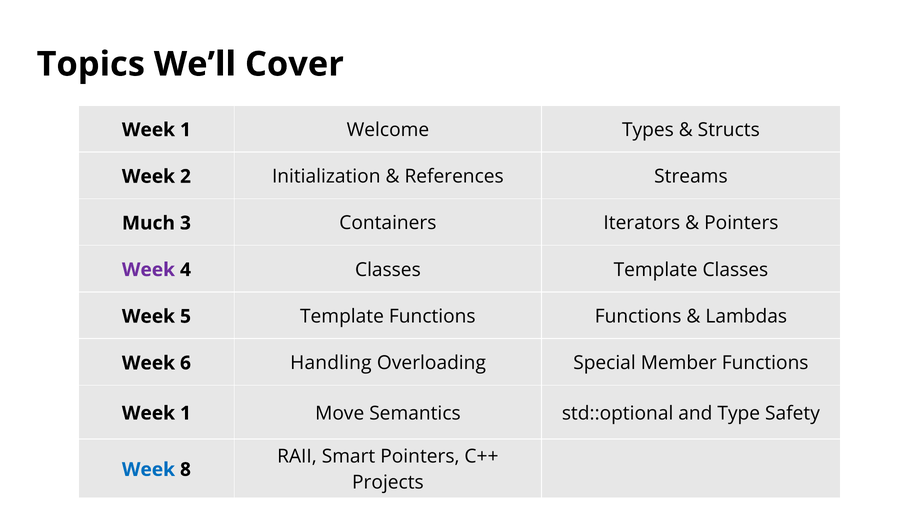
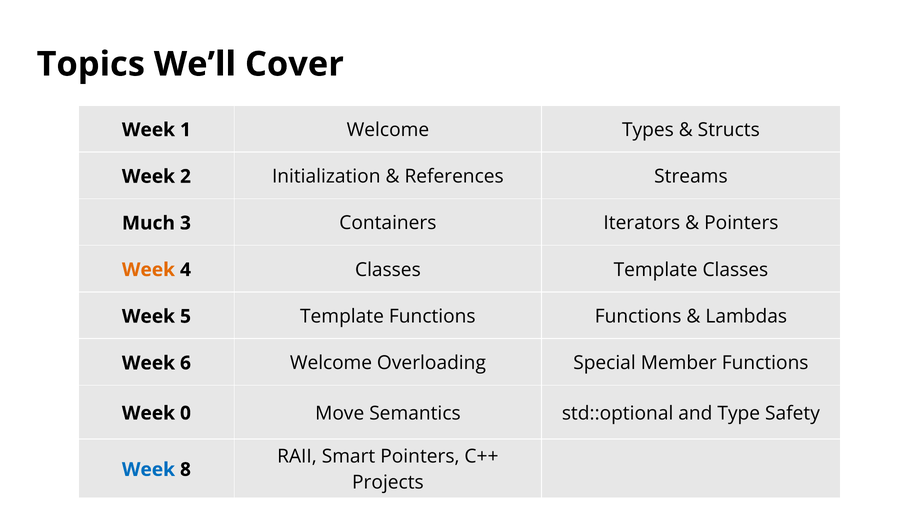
Week at (148, 270) colour: purple -> orange
6 Handling: Handling -> Welcome
1 at (185, 413): 1 -> 0
